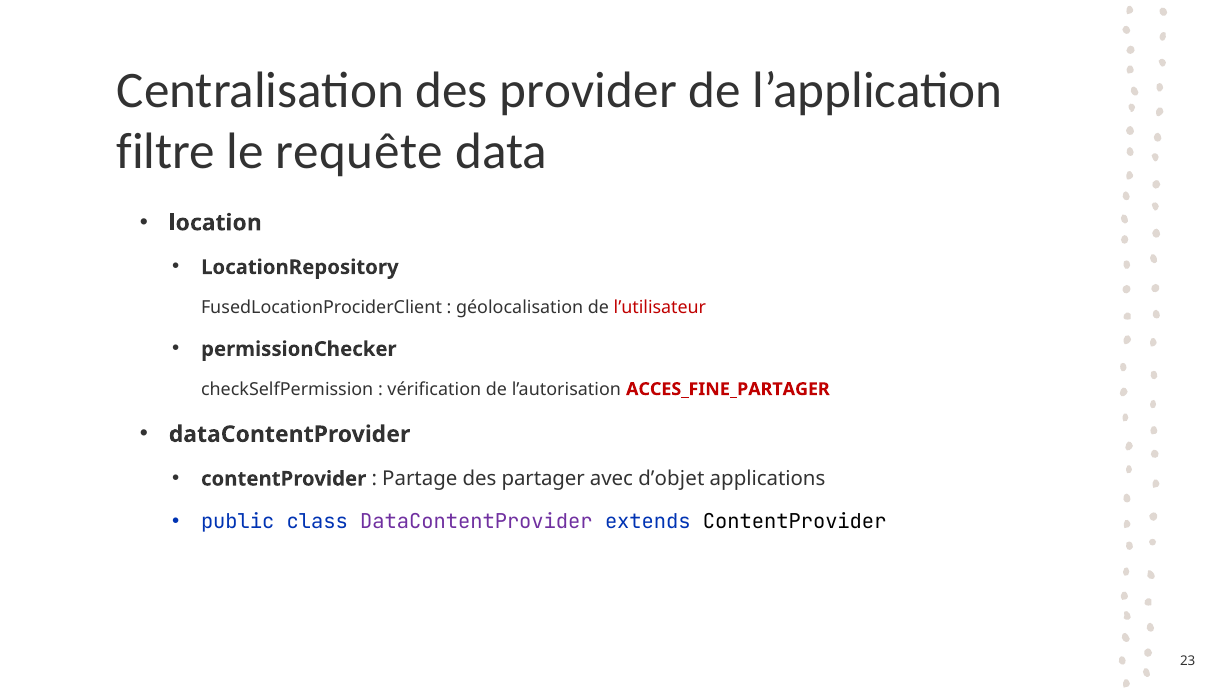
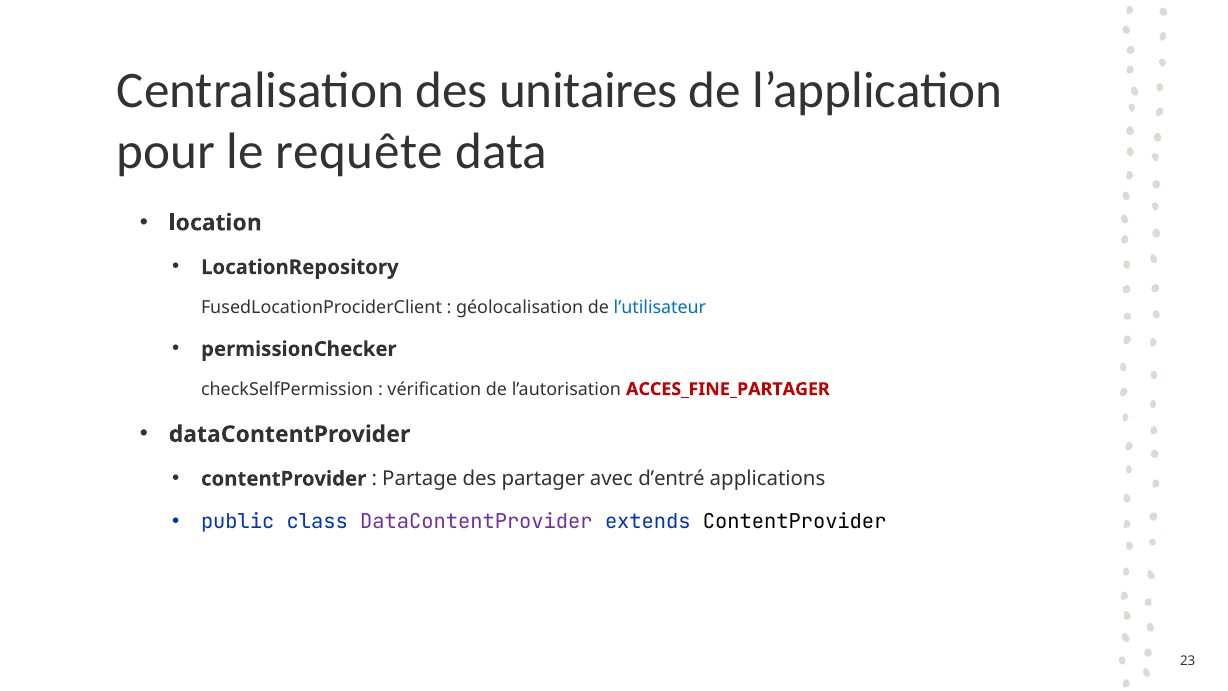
provider: provider -> unitaires
filtre: filtre -> pour
l’utilisateur colour: red -> blue
d’objet: d’objet -> d’entré
